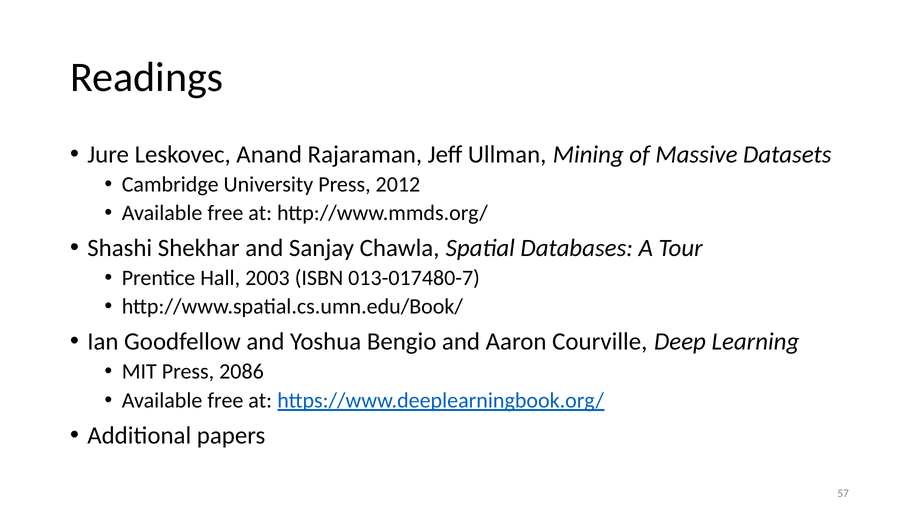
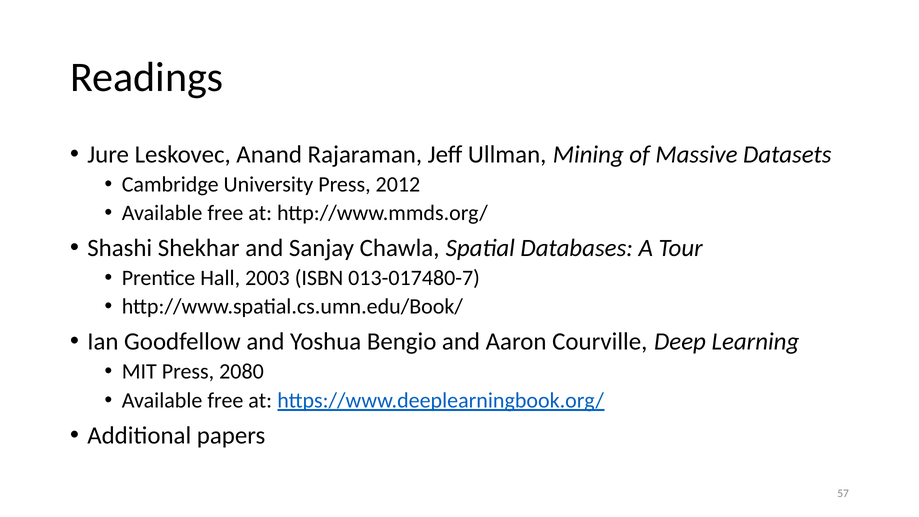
2086: 2086 -> 2080
